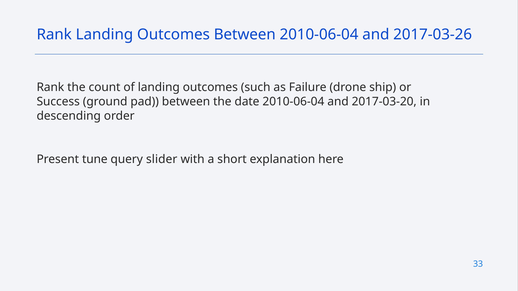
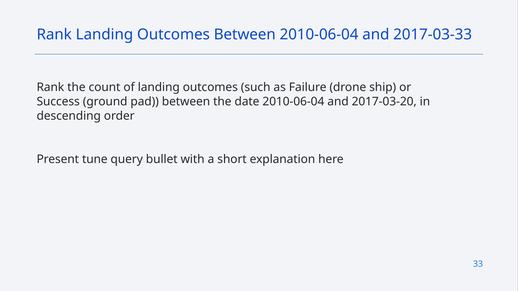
2017-03-26: 2017-03-26 -> 2017-03-33
slider: slider -> bullet
